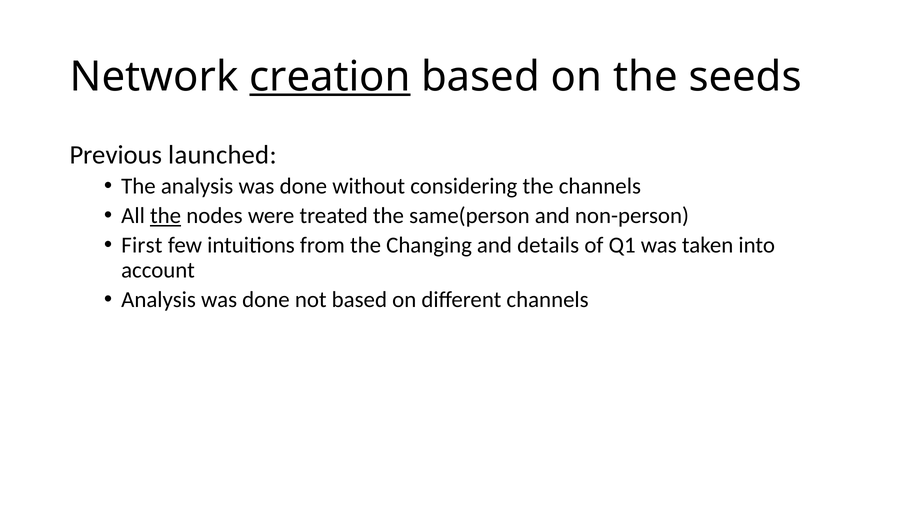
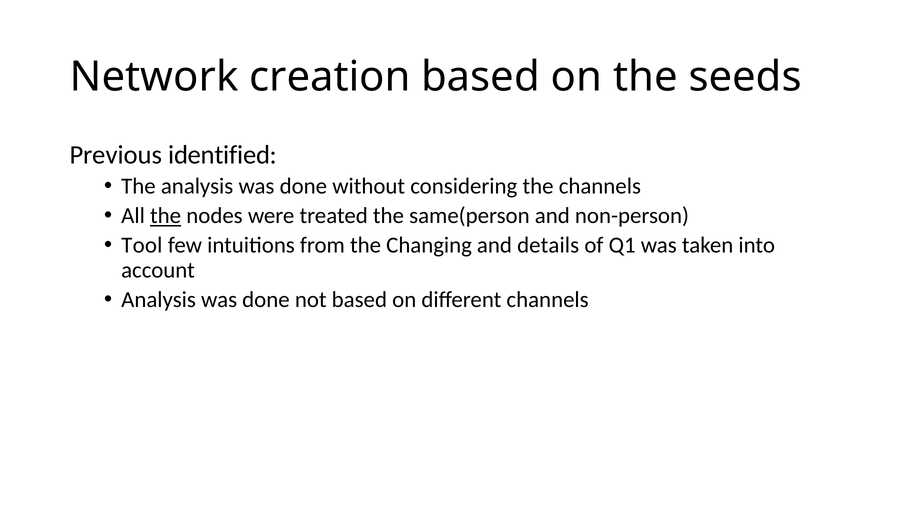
creation underline: present -> none
launched: launched -> identified
First: First -> Tool
